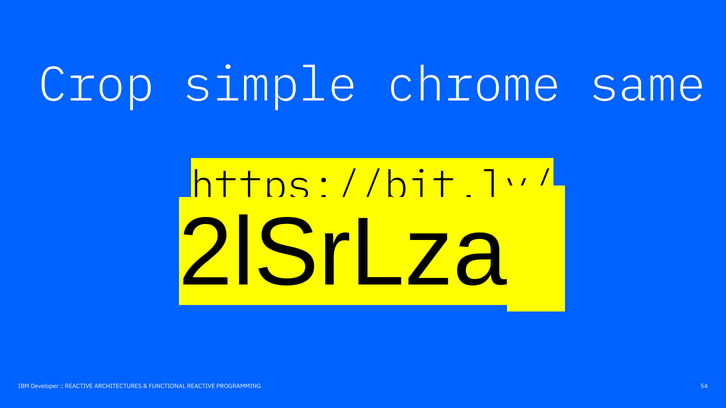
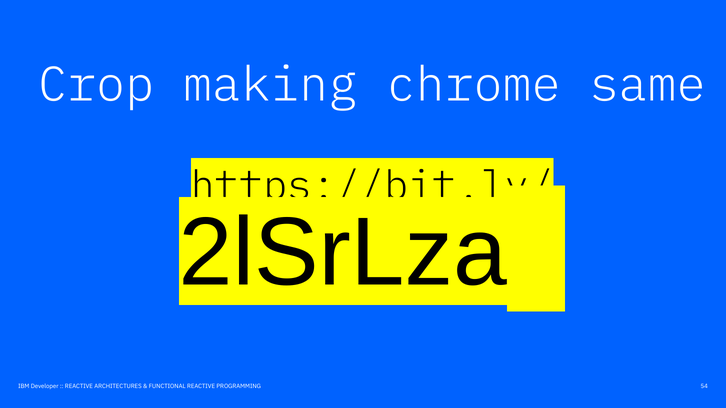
simple: simple -> making
